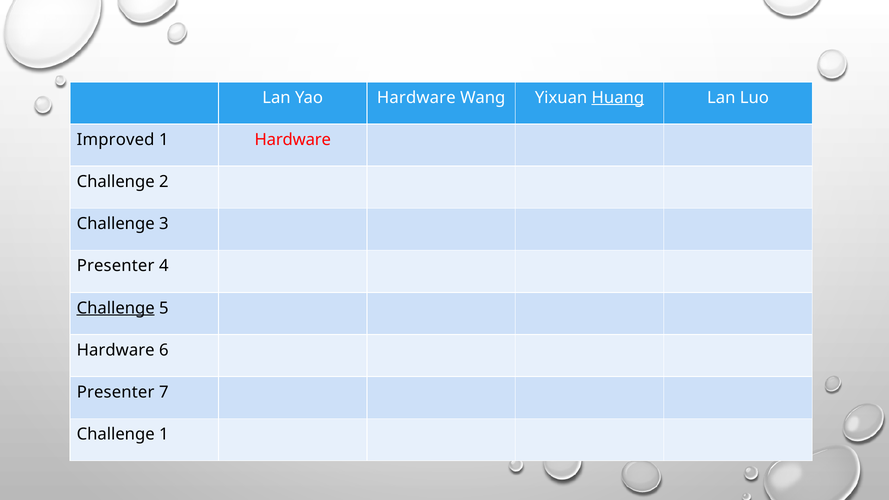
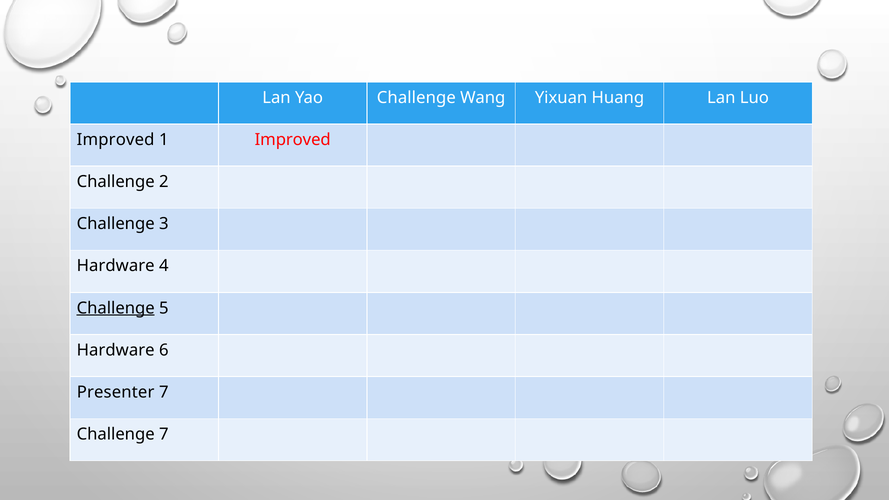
Yao Hardware: Hardware -> Challenge
Huang underline: present -> none
1 Hardware: Hardware -> Improved
Presenter at (116, 266): Presenter -> Hardware
Challenge 1: 1 -> 7
